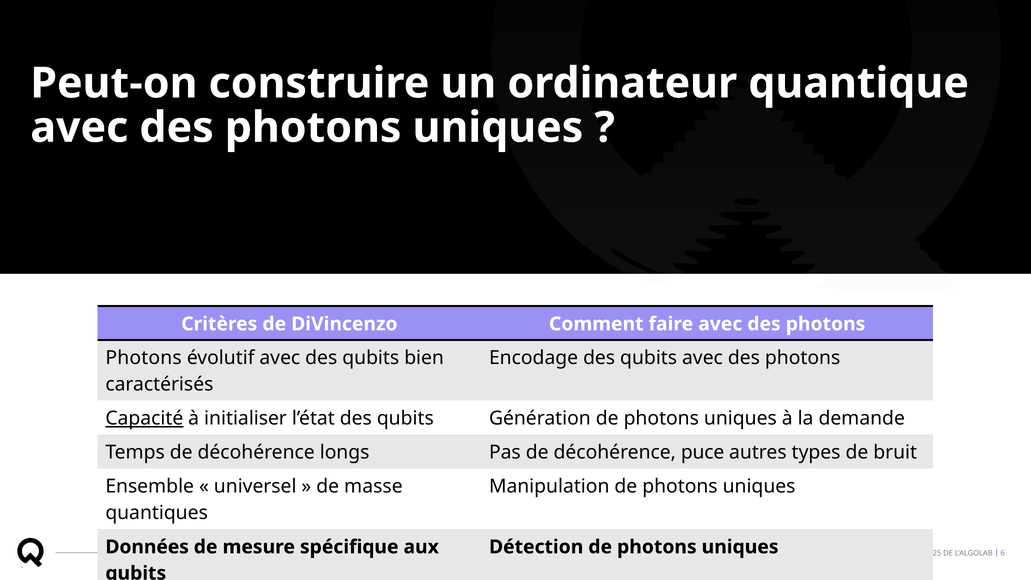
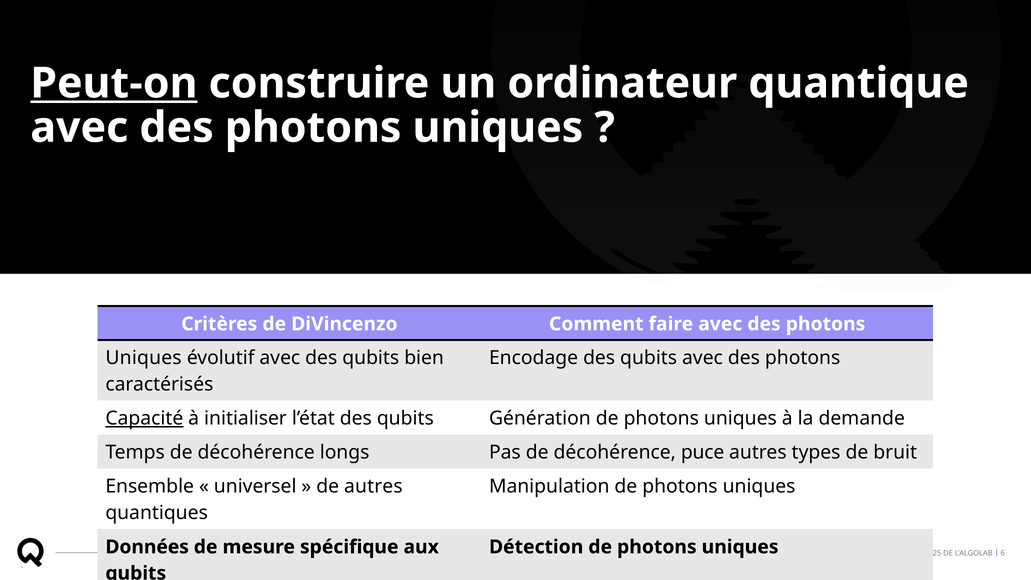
Peut-on underline: none -> present
Photons at (144, 358): Photons -> Uniques
de masse: masse -> autres
